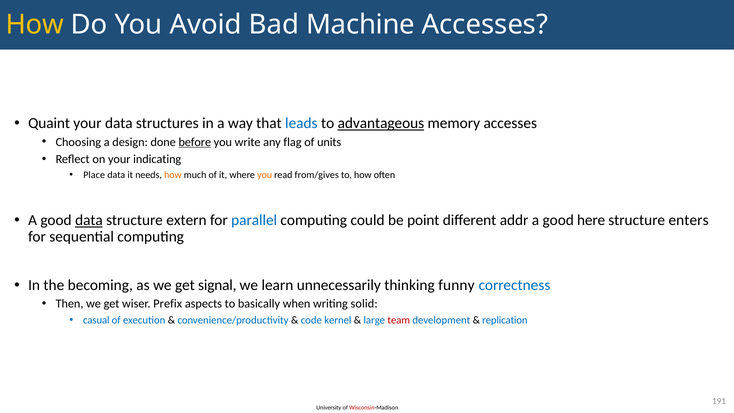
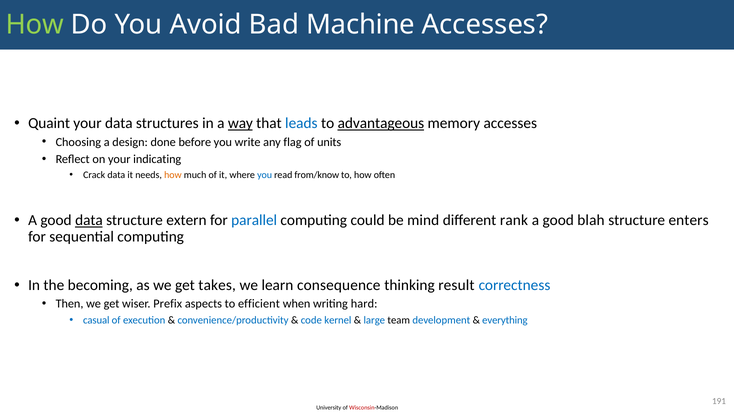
How at (35, 25) colour: yellow -> light green
way underline: none -> present
before underline: present -> none
Place: Place -> Crack
you at (265, 175) colour: orange -> blue
from/gives: from/gives -> from/know
point: point -> mind
addr: addr -> rank
here: here -> blah
signal: signal -> takes
unnecessarily: unnecessarily -> consequence
funny: funny -> result
basically: basically -> efficient
solid: solid -> hard
team colour: red -> black
replication: replication -> everything
